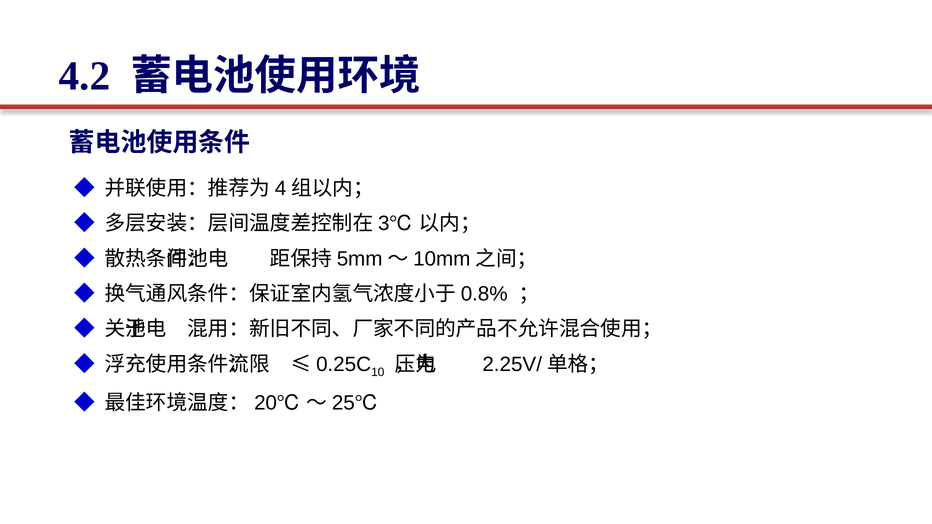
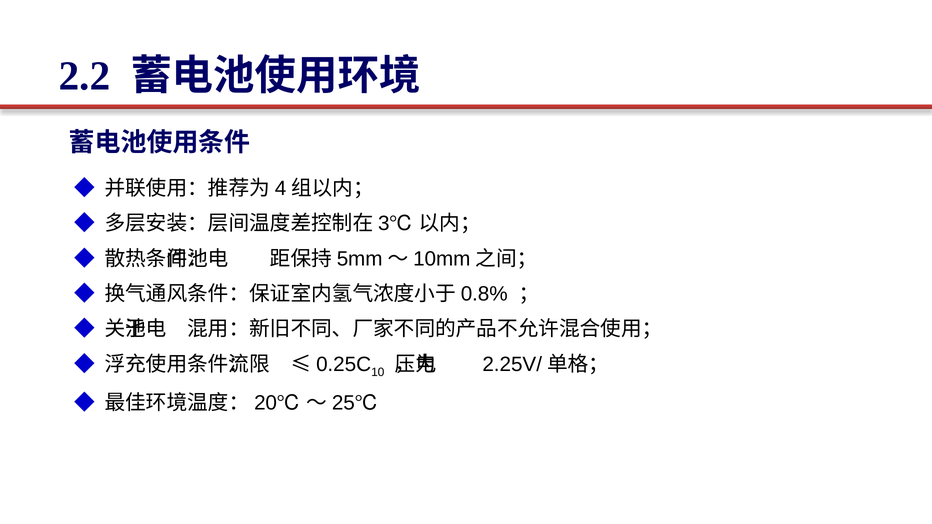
4.2: 4.2 -> 2.2
